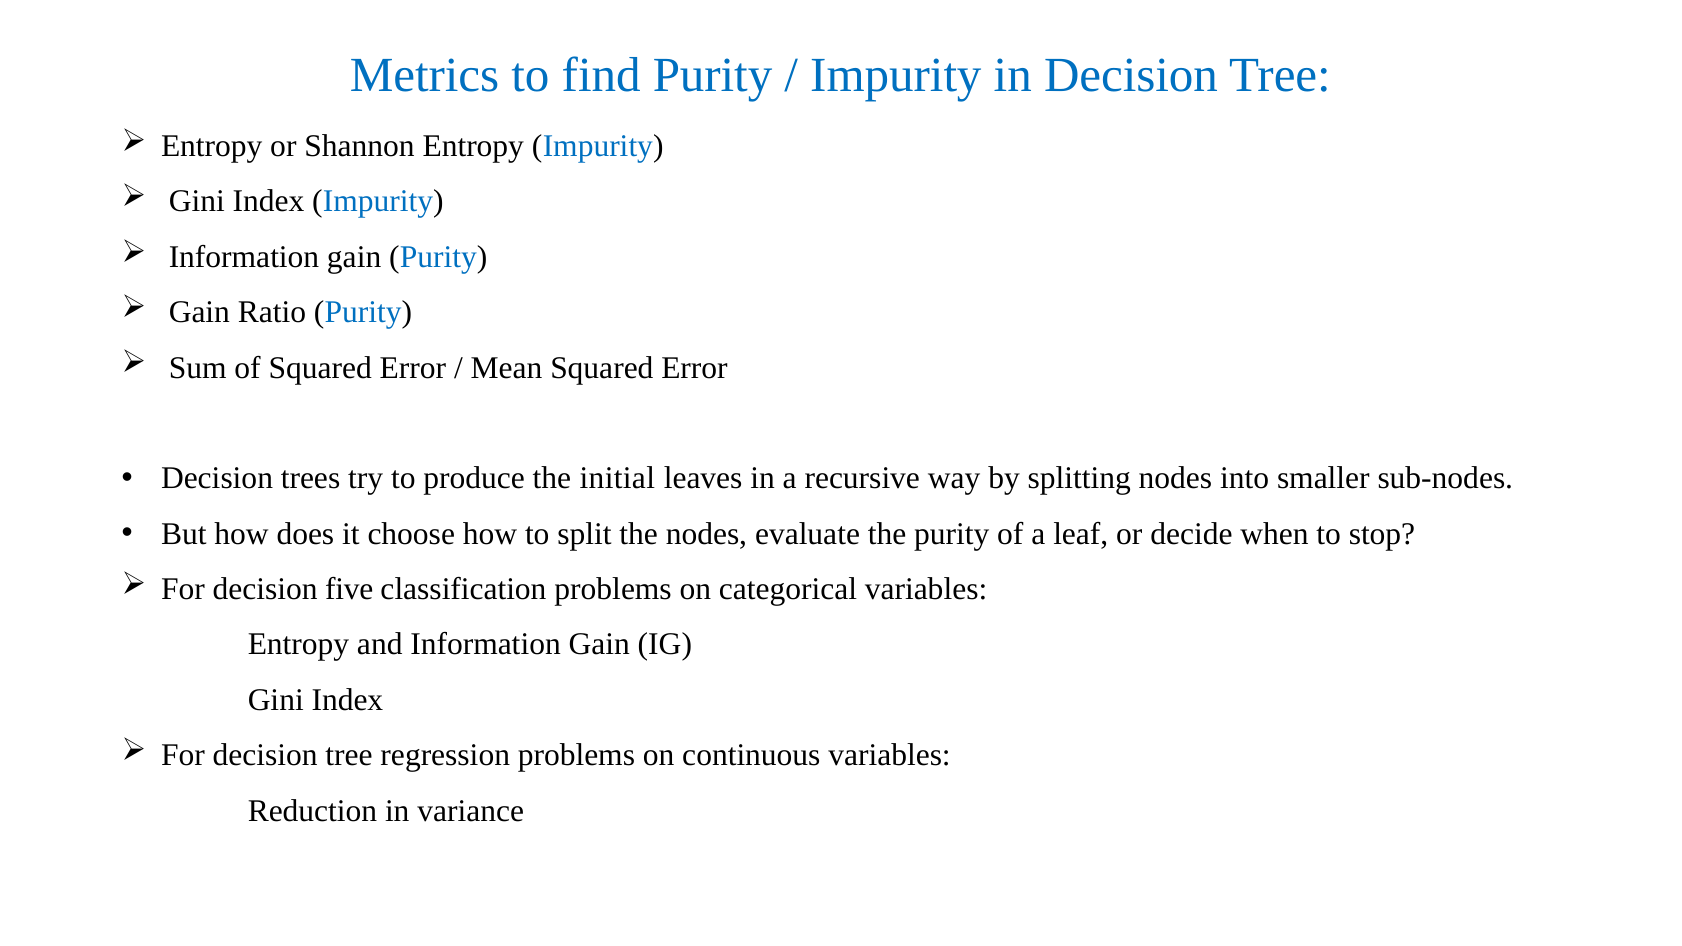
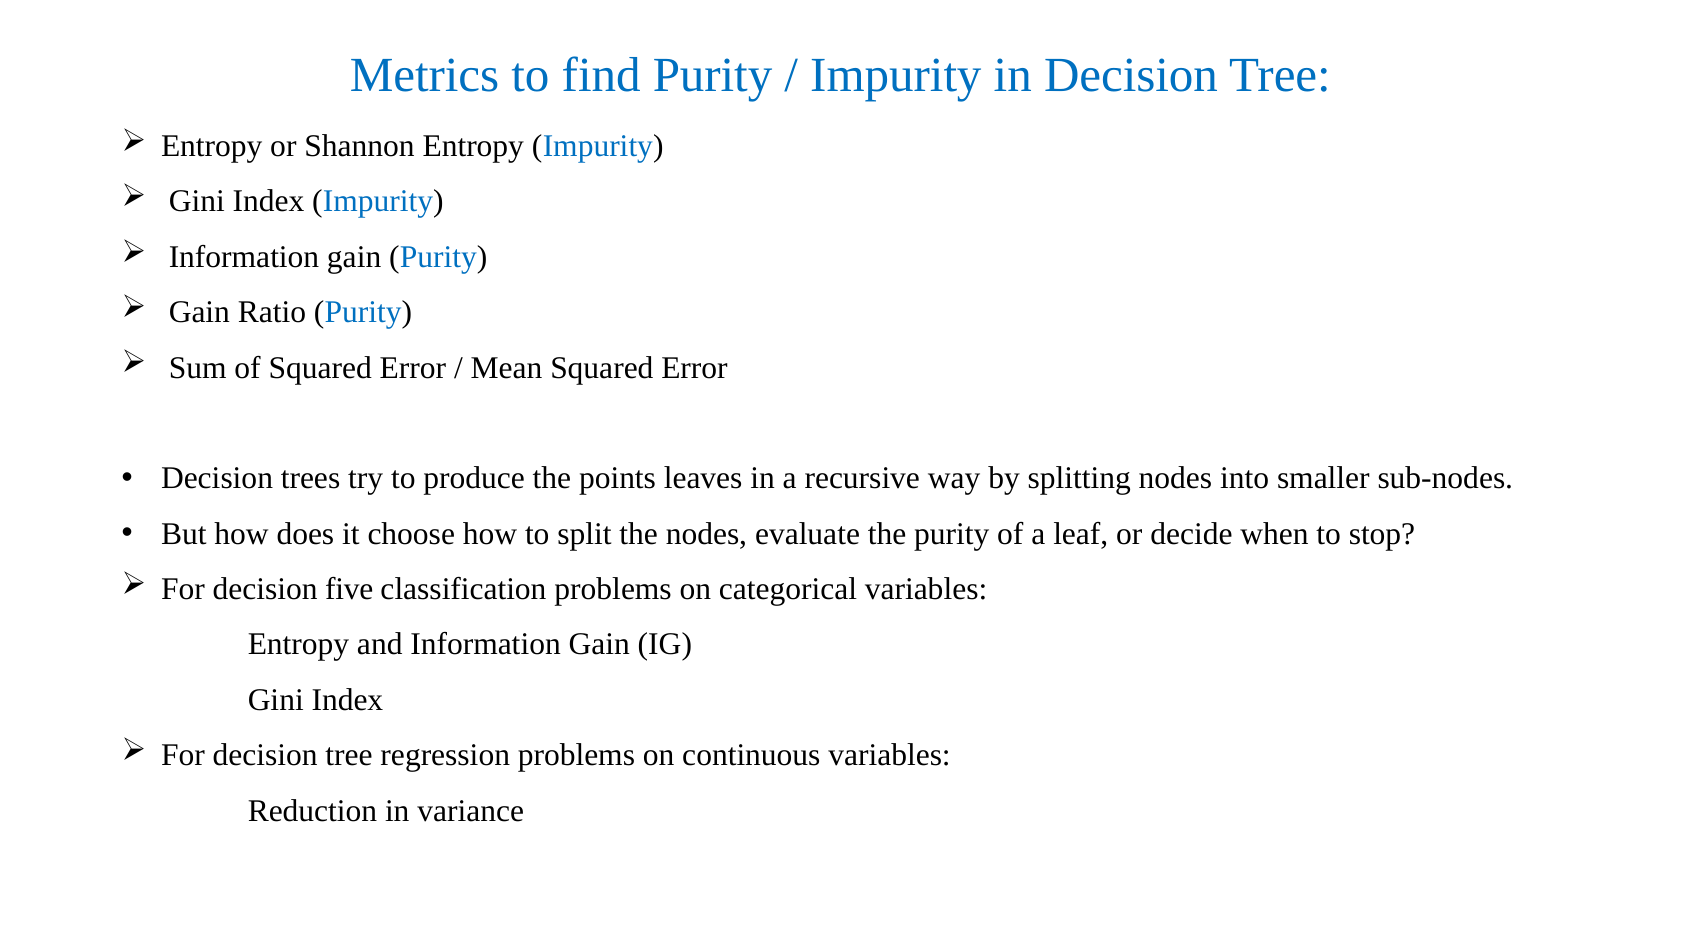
initial: initial -> points
